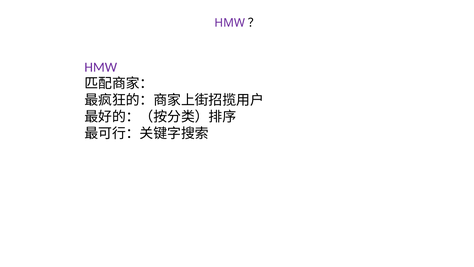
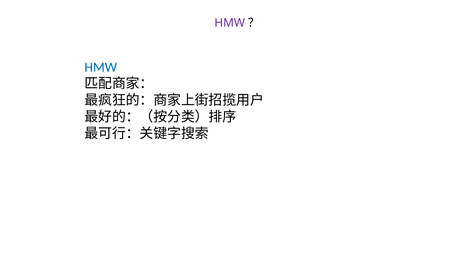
HMW at (101, 67) colour: purple -> blue
